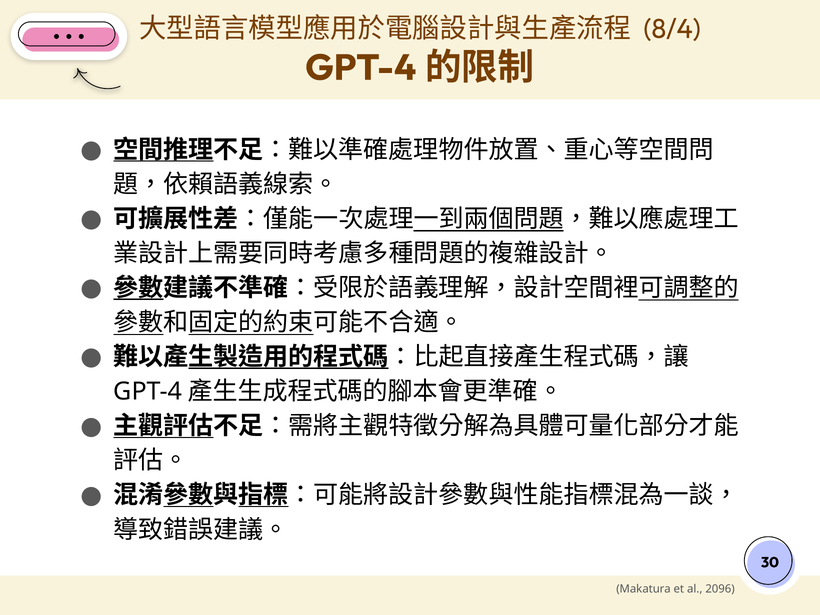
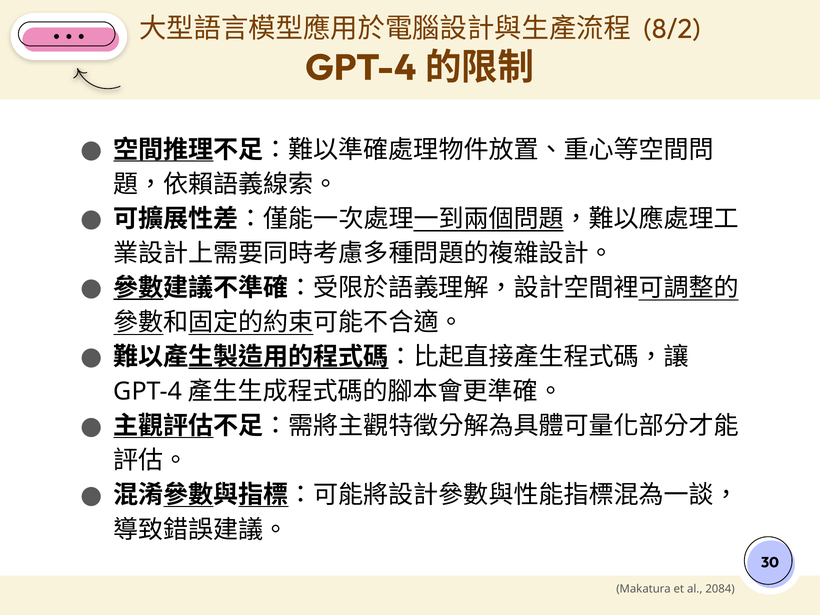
8/4: 8/4 -> 8/2
2096: 2096 -> 2084
